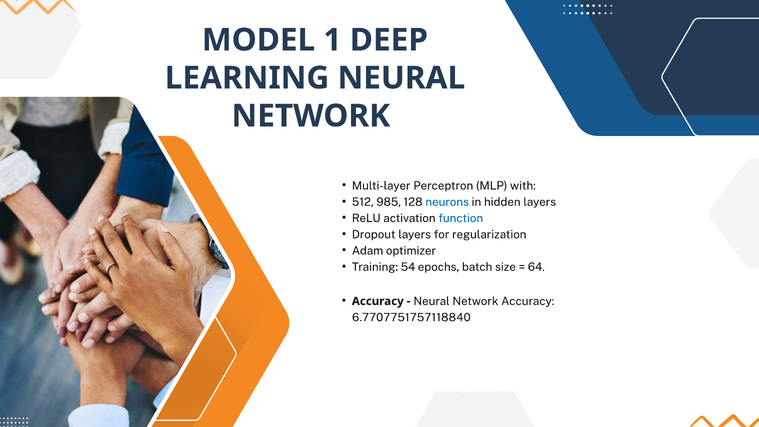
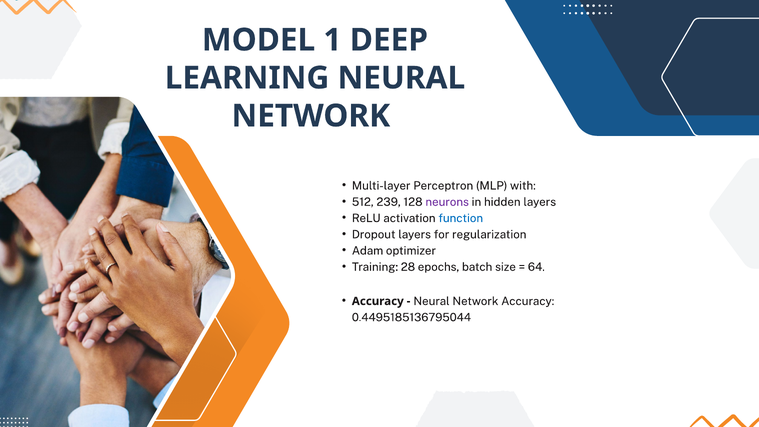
985: 985 -> 239
neurons colour: blue -> purple
54: 54 -> 28
6.7707751757118840: 6.7707751757118840 -> 0.4495185136795044
